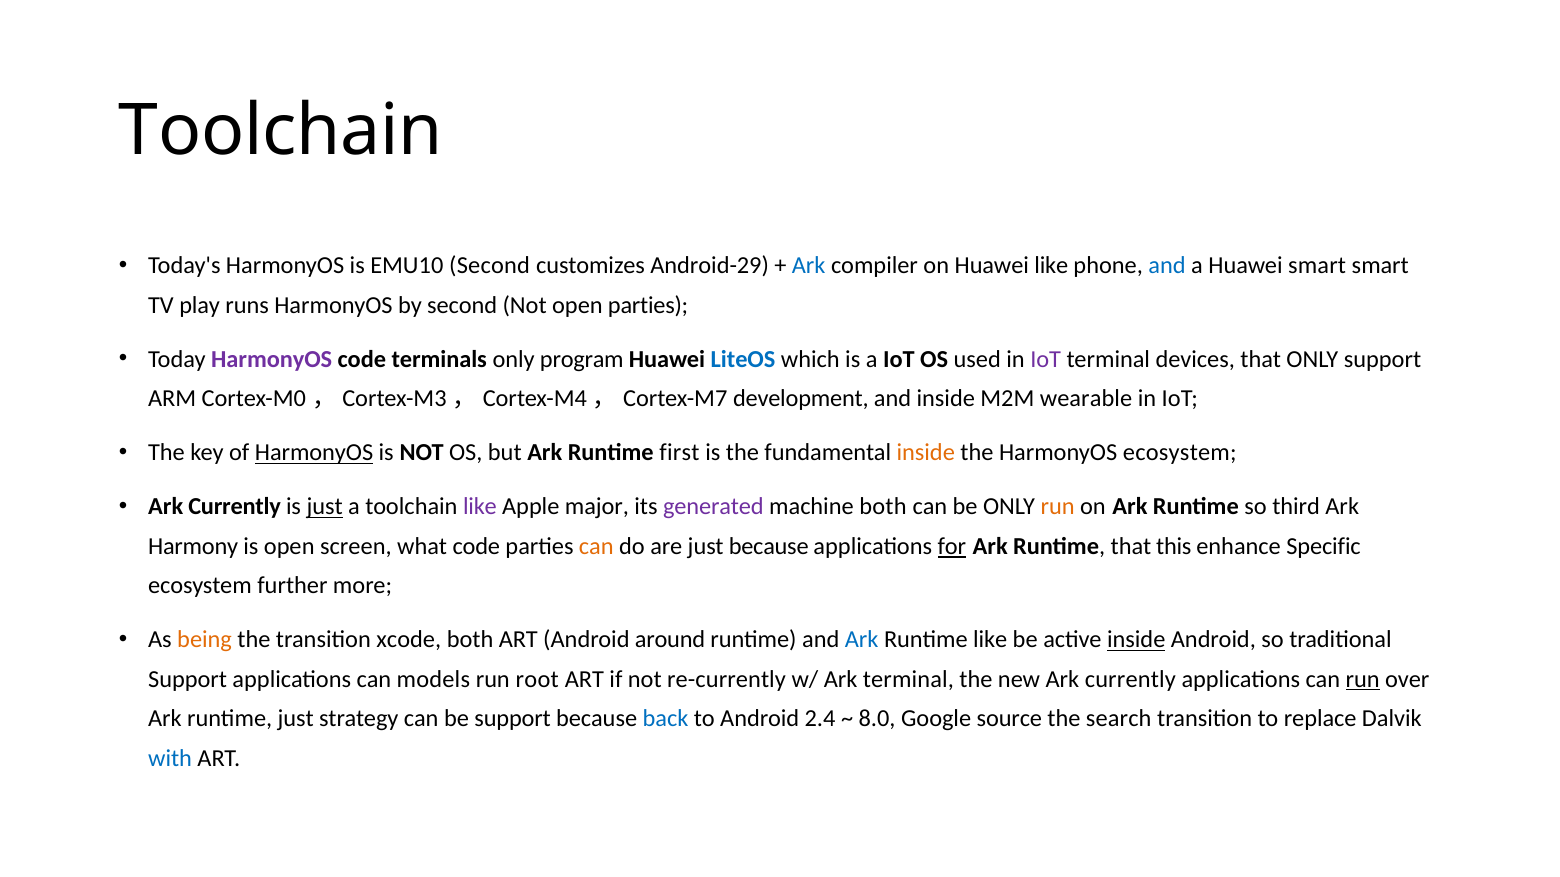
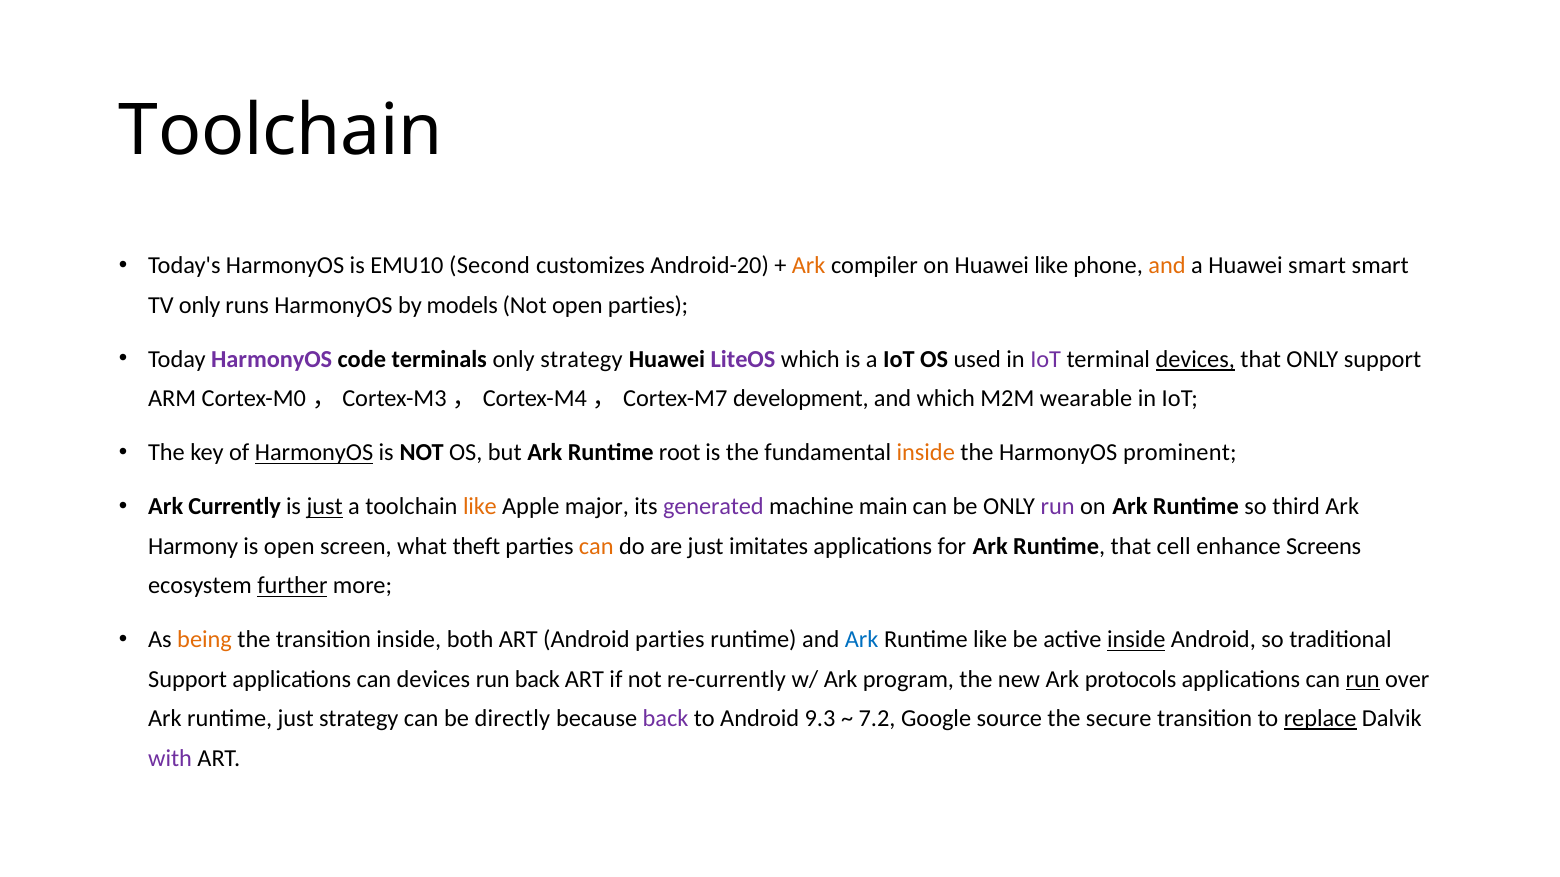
Android-29: Android-29 -> Android-20
Ark at (809, 266) colour: blue -> orange
and at (1167, 266) colour: blue -> orange
TV play: play -> only
by second: second -> models
only program: program -> strategy
LiteOS colour: blue -> purple
devices at (1195, 360) underline: none -> present
and inside: inside -> which
first: first -> root
HarmonyOS ecosystem: ecosystem -> prominent
like at (480, 507) colour: purple -> orange
machine both: both -> main
run at (1058, 507) colour: orange -> purple
what code: code -> theft
just because: because -> imitates
for underline: present -> none
this: this -> cell
Specific: Specific -> Screens
further underline: none -> present
transition xcode: xcode -> inside
Android around: around -> parties
can models: models -> devices
run root: root -> back
Ark terminal: terminal -> program
new Ark currently: currently -> protocols
be support: support -> directly
back at (666, 719) colour: blue -> purple
2.4: 2.4 -> 9.3
8.0: 8.0 -> 7.2
search: search -> secure
replace underline: none -> present
with colour: blue -> purple
